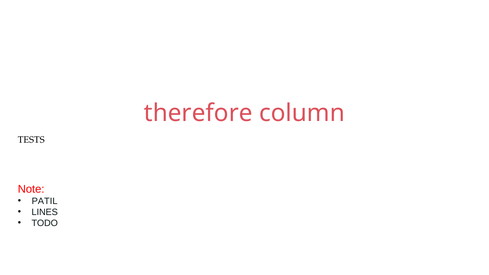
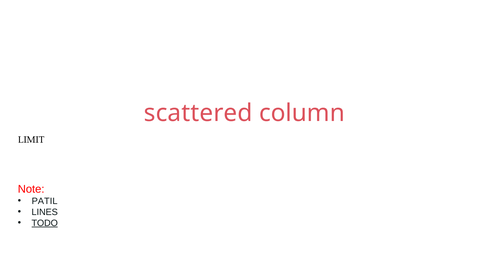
therefore: therefore -> scattered
TESTS: TESTS -> LIMIT
TODO underline: none -> present
